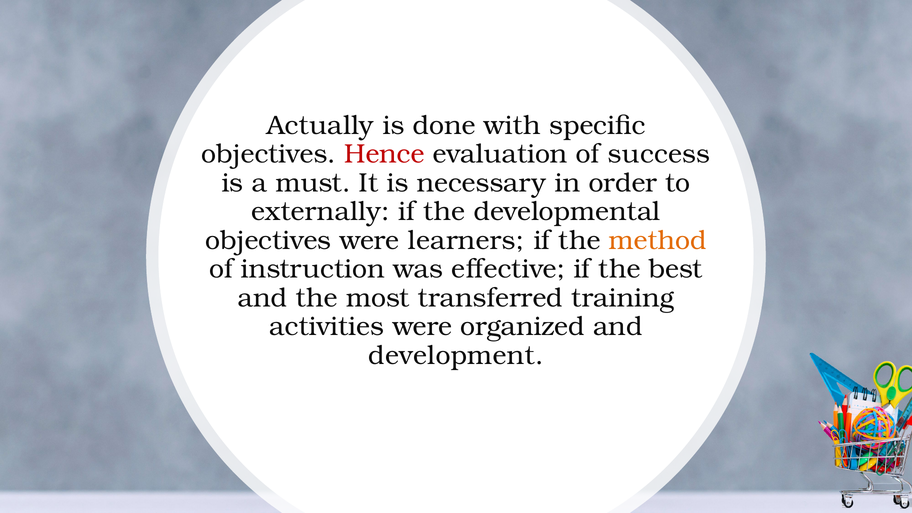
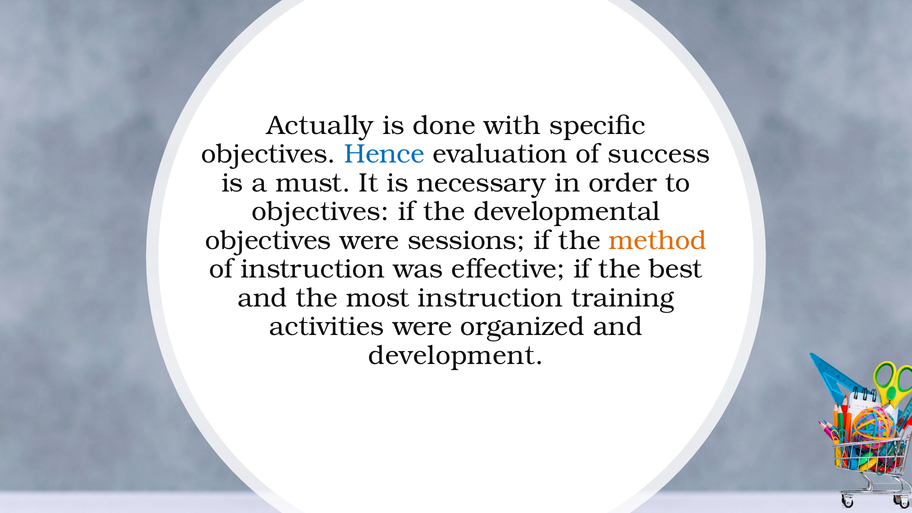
Hence colour: red -> blue
externally at (321, 212): externally -> objectives
learners: learners -> sessions
most transferred: transferred -> instruction
